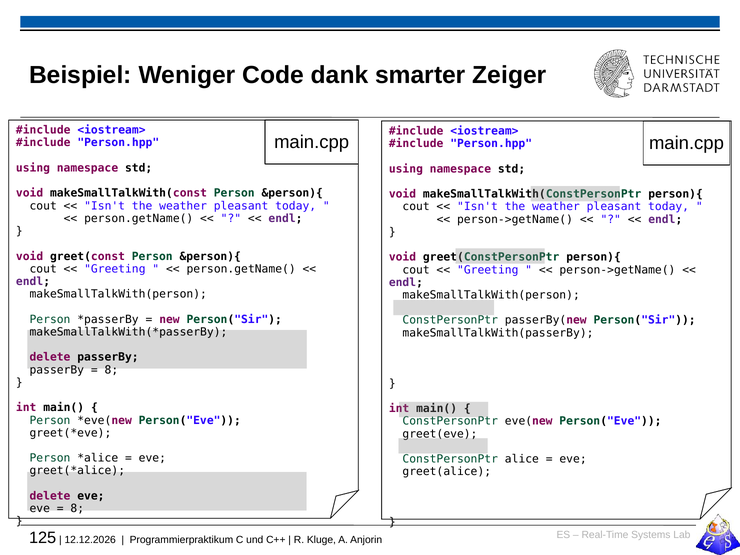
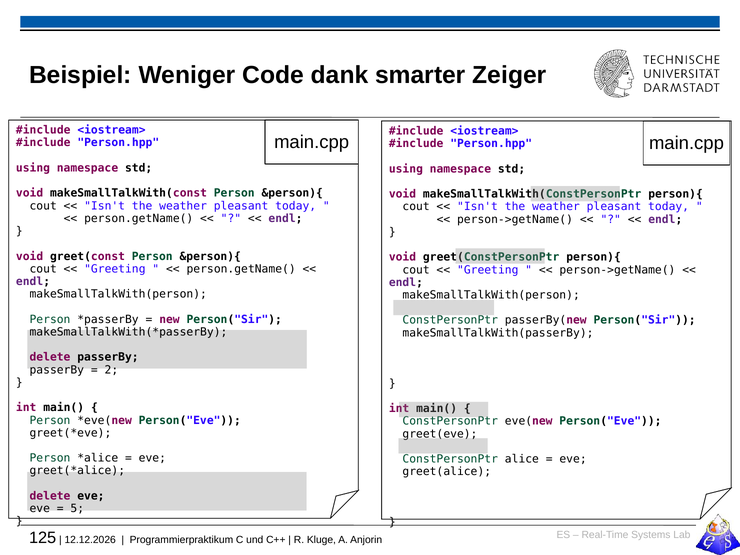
8 at (111, 370): 8 -> 2
8 at (77, 509): 8 -> 5
